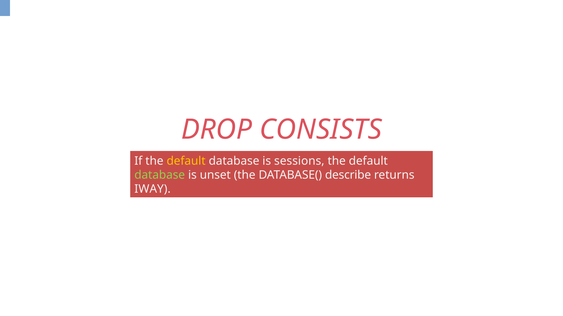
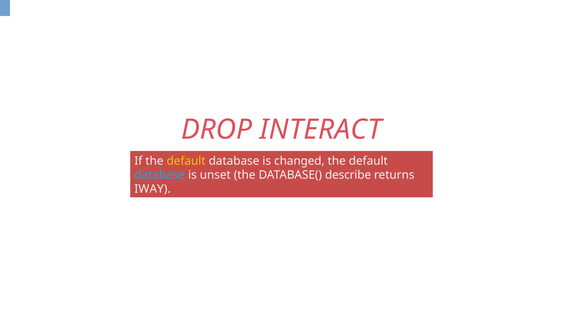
CONSISTS: CONSISTS -> INTERACT
sessions: sessions -> changed
database at (160, 175) colour: light green -> light blue
